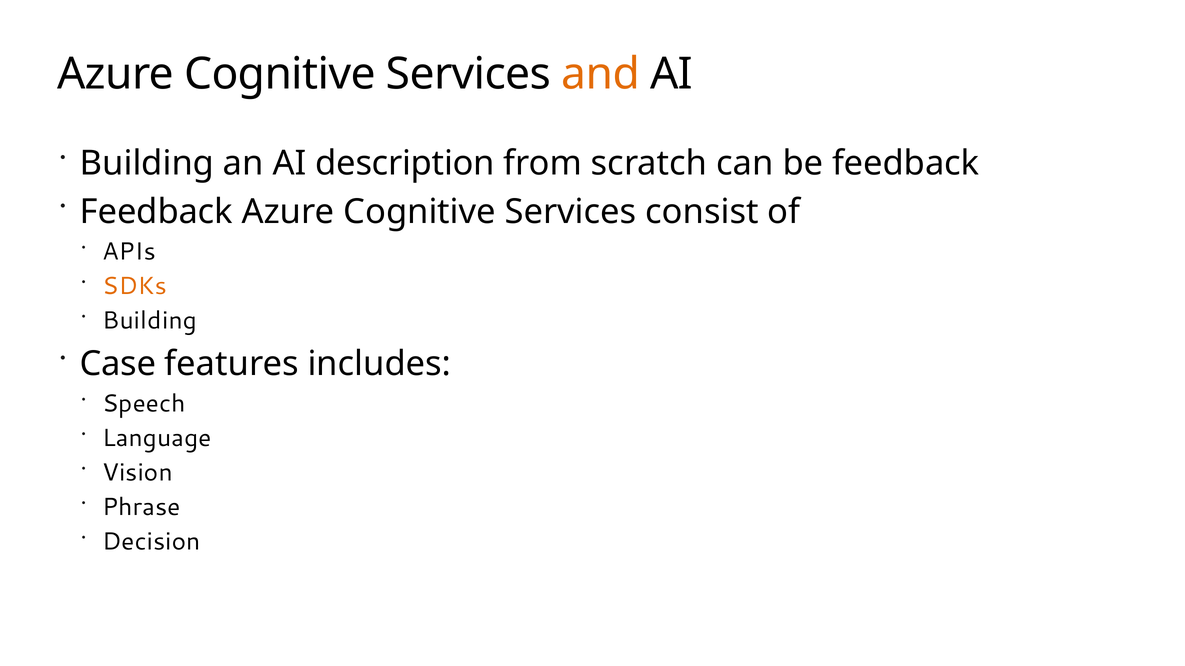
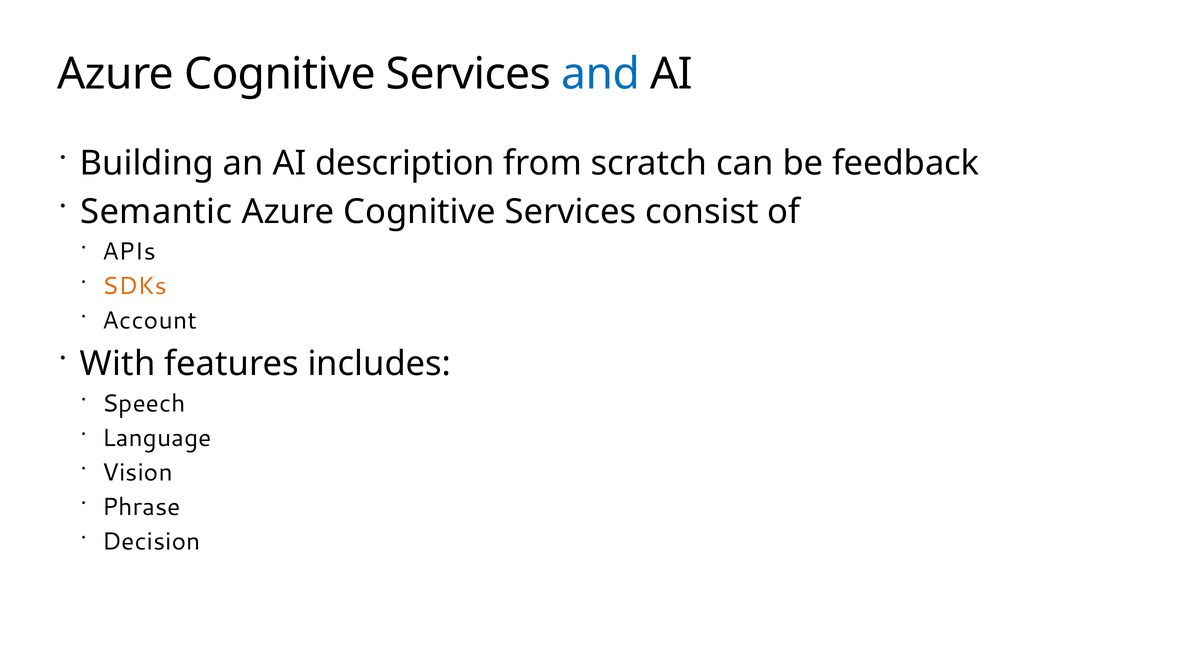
and colour: orange -> blue
Feedback at (156, 212): Feedback -> Semantic
Building at (150, 321): Building -> Account
Case: Case -> With
